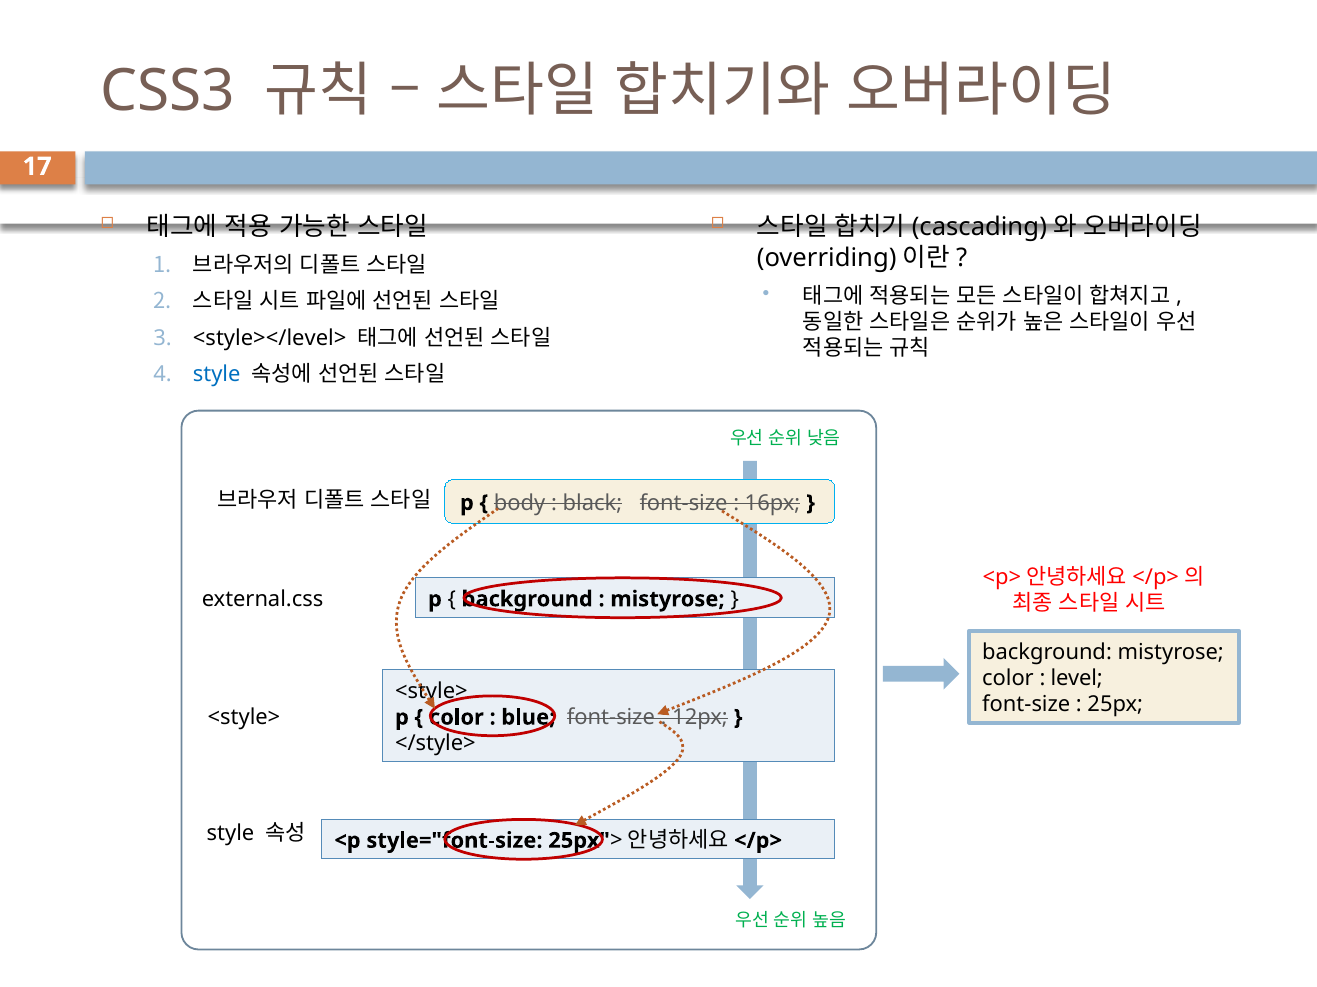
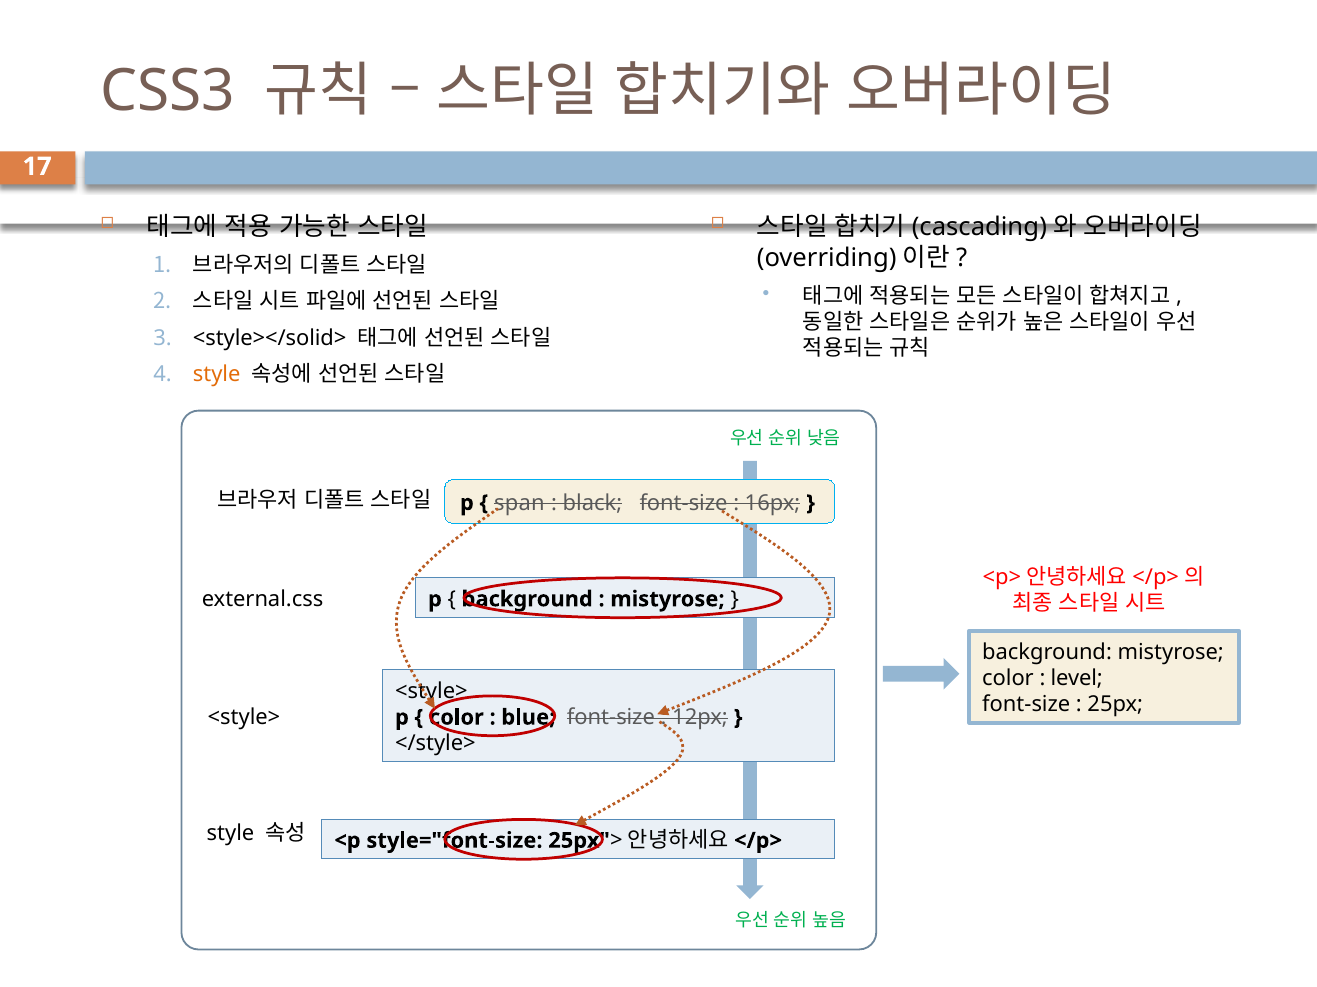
<style></level>: <style></level> -> <style></solid>
style at (217, 375) colour: blue -> orange
body: body -> span
